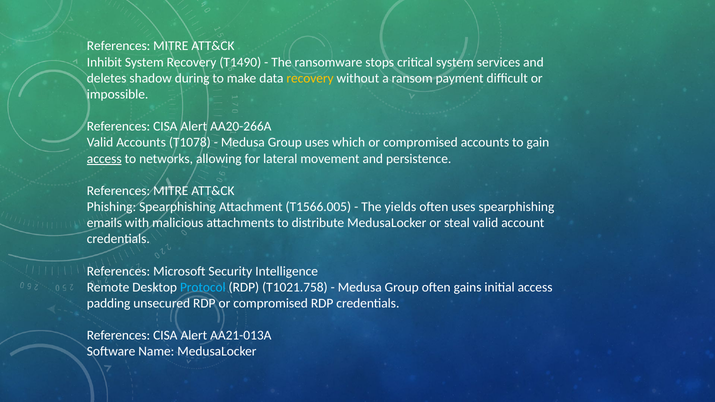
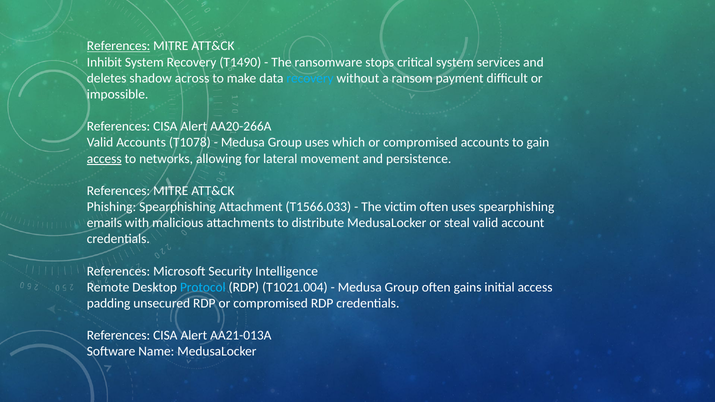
References at (119, 46) underline: none -> present
during: during -> across
recovery at (310, 78) colour: yellow -> light blue
T1566.005: T1566.005 -> T1566.033
yields: yields -> victim
T1021.758: T1021.758 -> T1021.004
